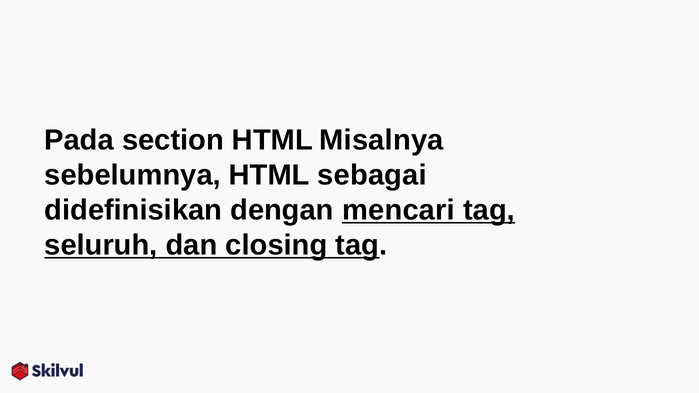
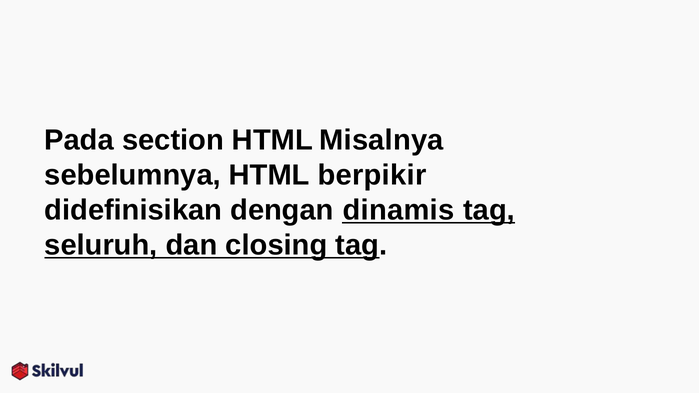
sebagai: sebagai -> berpikir
mencari: mencari -> dinamis
